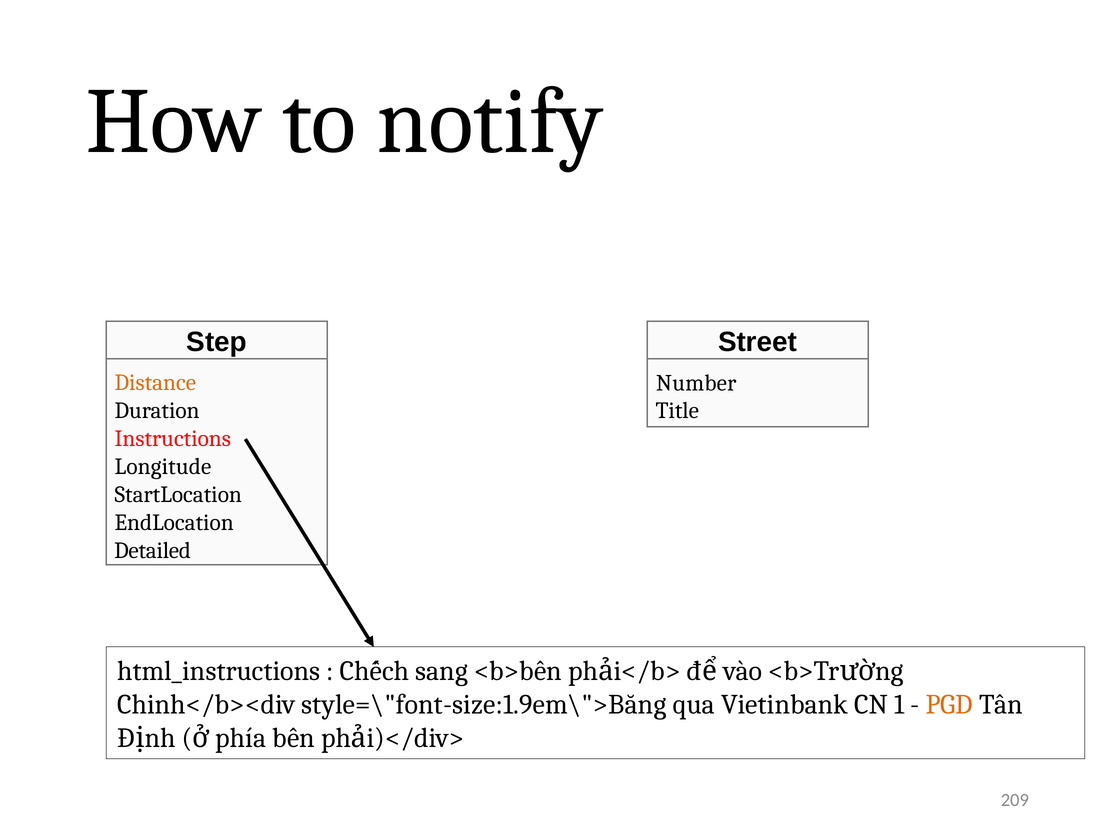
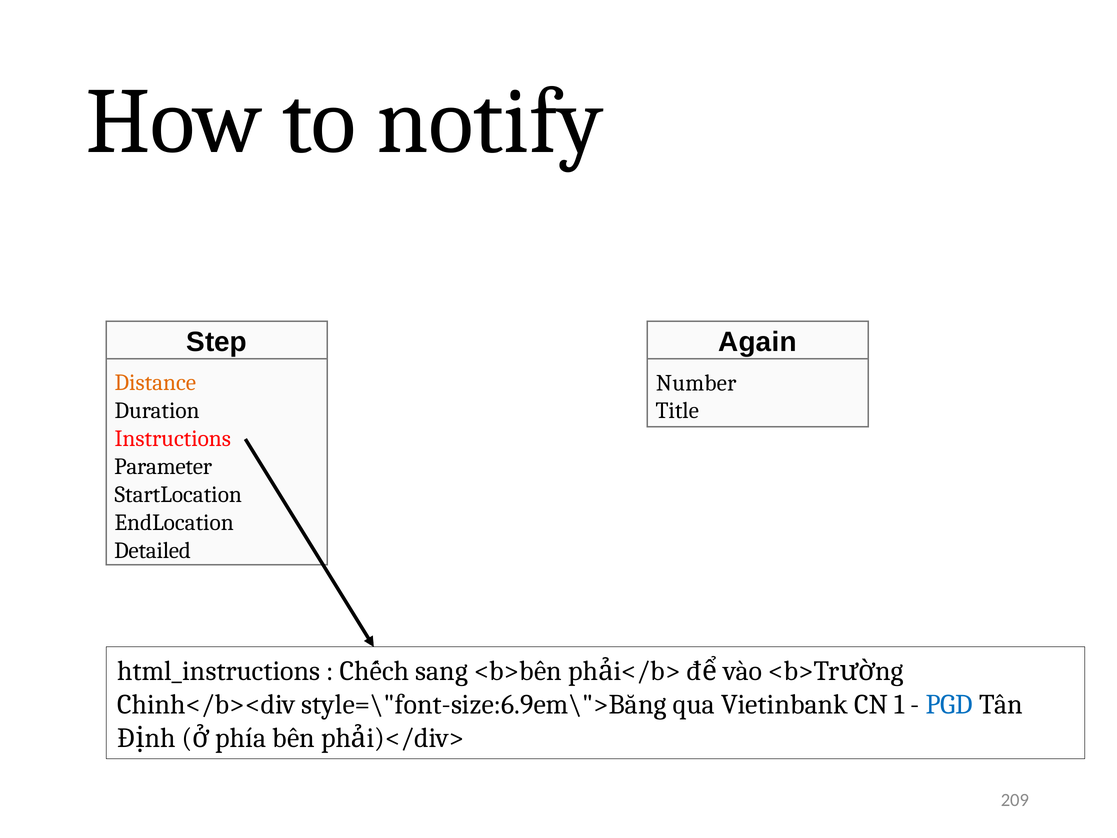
Street: Street -> Again
Longitude: Longitude -> Parameter
style=\"font-size:1.9em\">Băng: style=\"font-size:1.9em\">Băng -> style=\"font-size:6.9em\">Băng
PGD colour: orange -> blue
